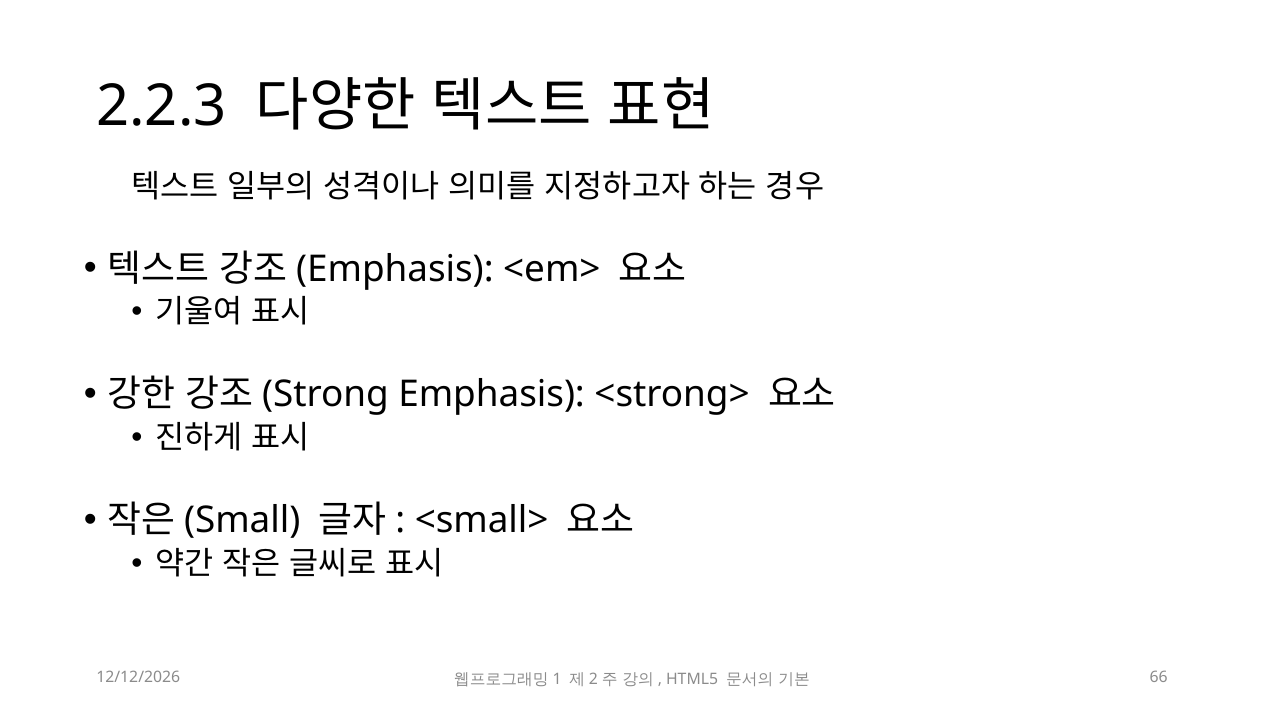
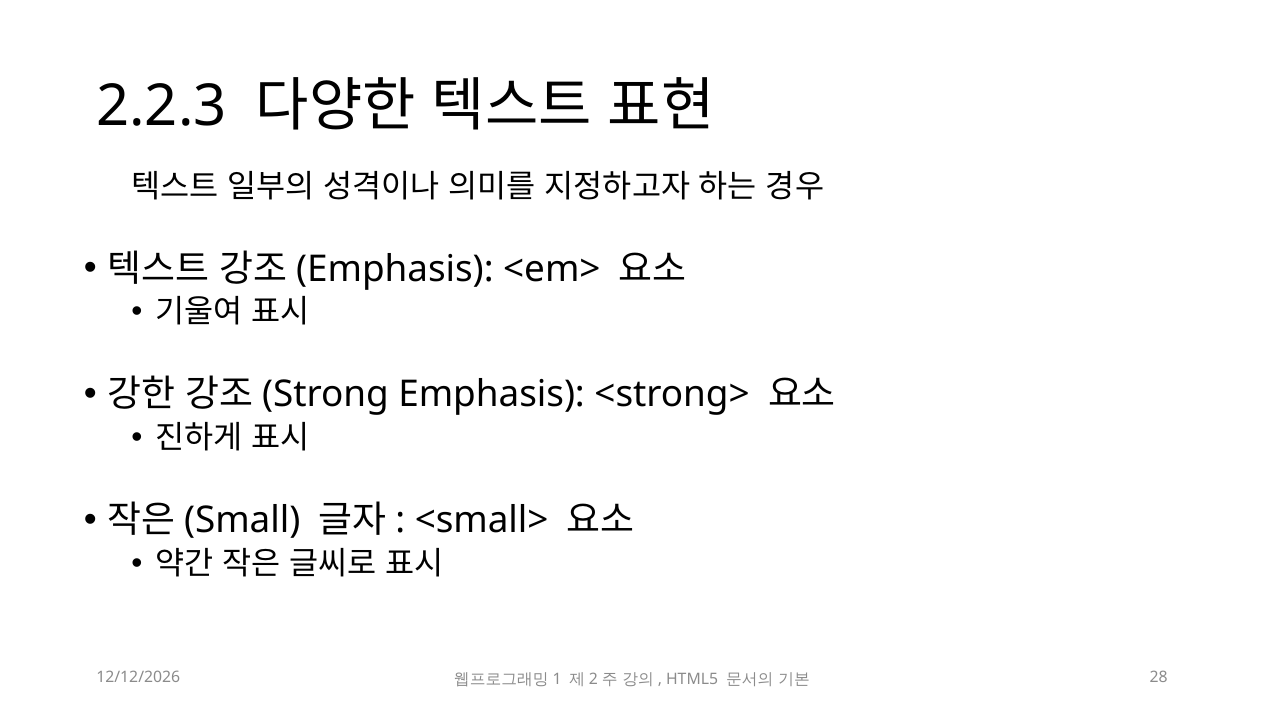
66: 66 -> 28
